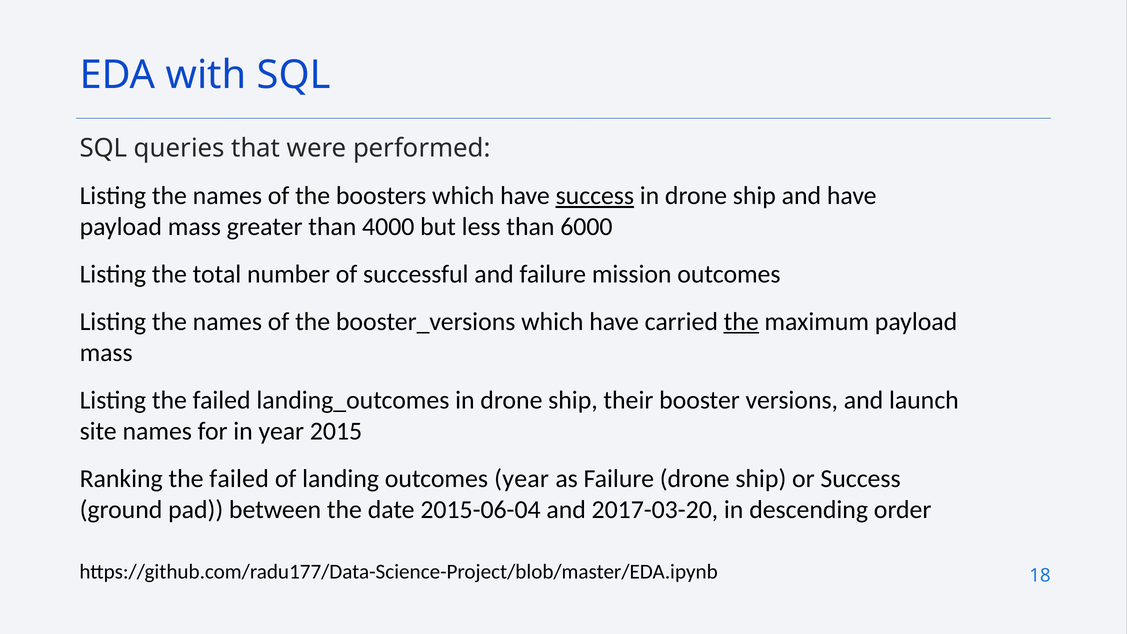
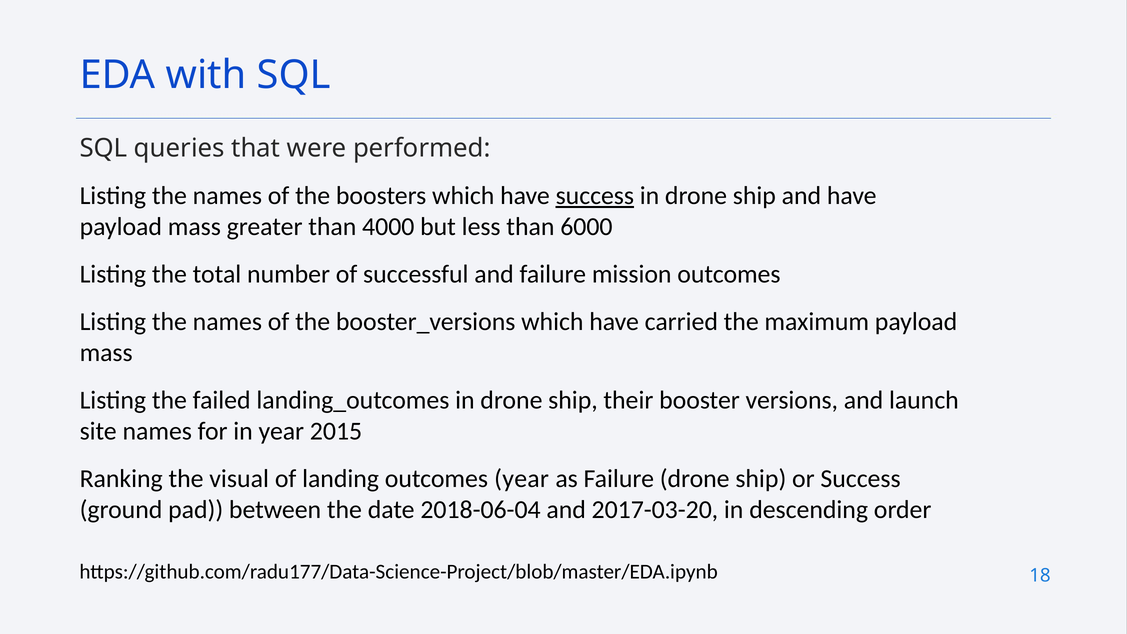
the at (741, 322) underline: present -> none
Ranking the failed: failed -> visual
2015-06-04: 2015-06-04 -> 2018-06-04
